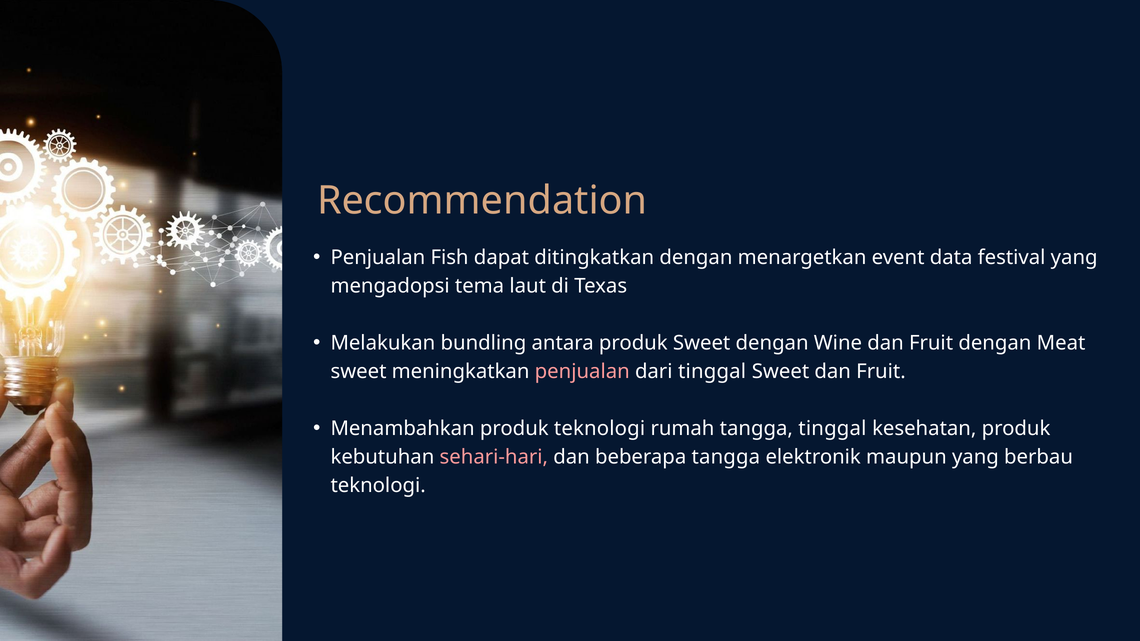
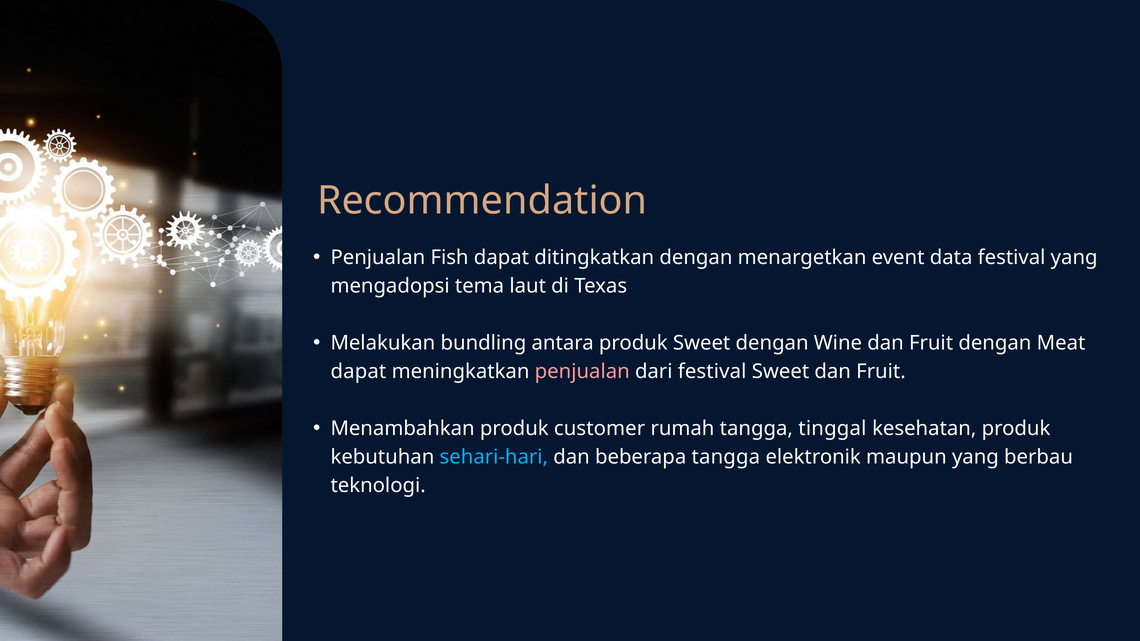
sweet at (359, 372): sweet -> dapat
dari tinggal: tinggal -> festival
produk teknologi: teknologi -> customer
sehari-hari colour: pink -> light blue
